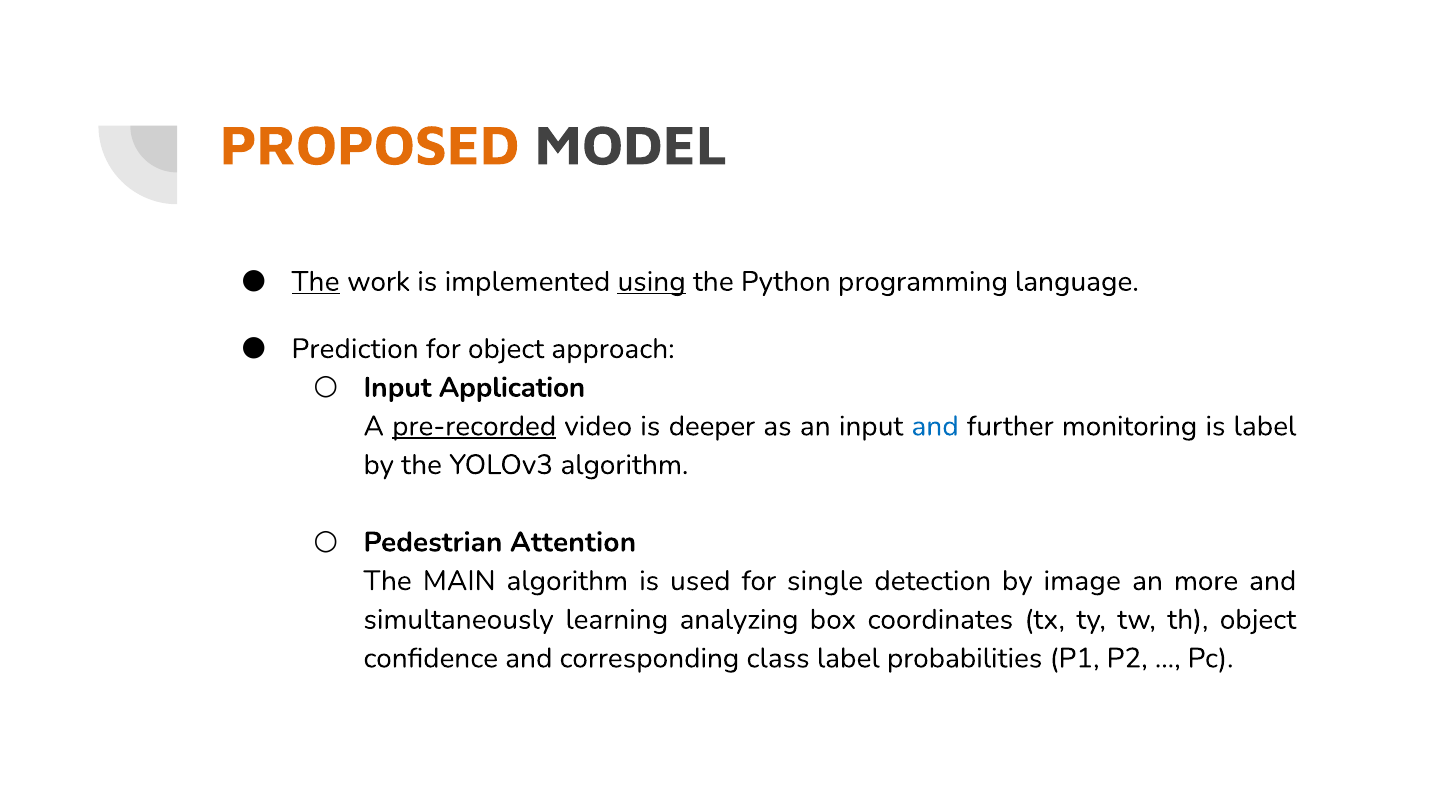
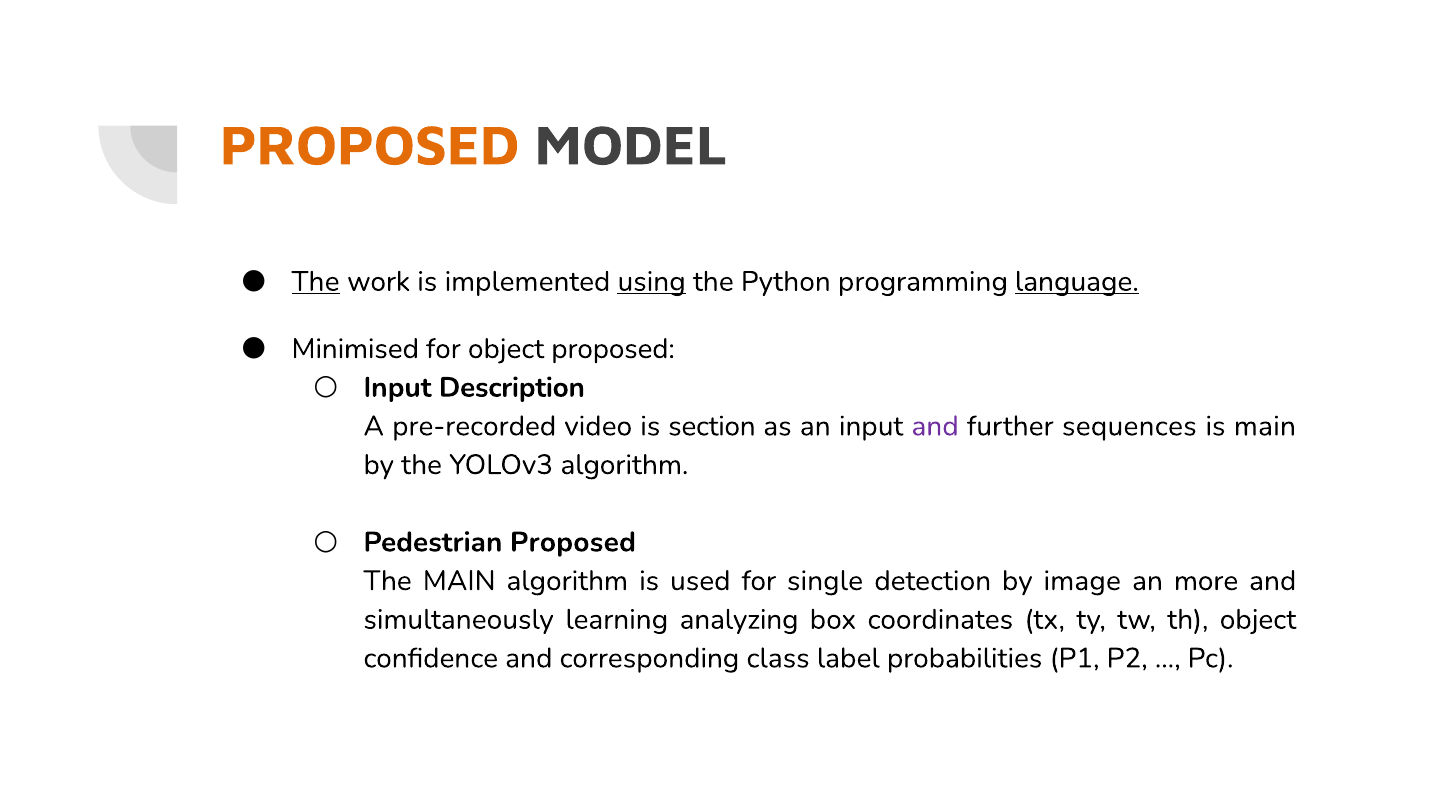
language underline: none -> present
Prediction: Prediction -> Minimised
object approach: approach -> proposed
Application: Application -> Description
pre-recorded underline: present -> none
deeper: deeper -> section
and at (935, 426) colour: blue -> purple
monitoring: monitoring -> sequences
is label: label -> main
Pedestrian Attention: Attention -> Proposed
